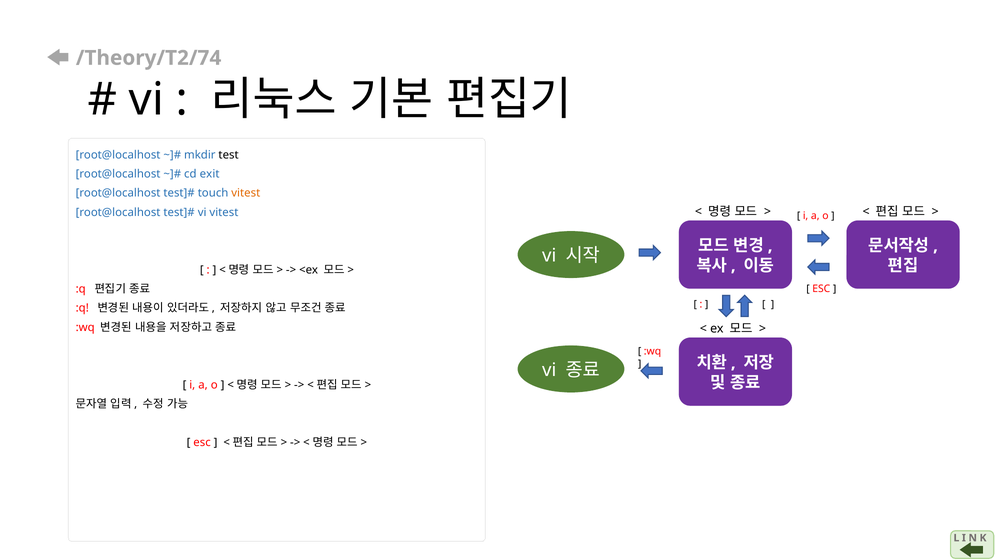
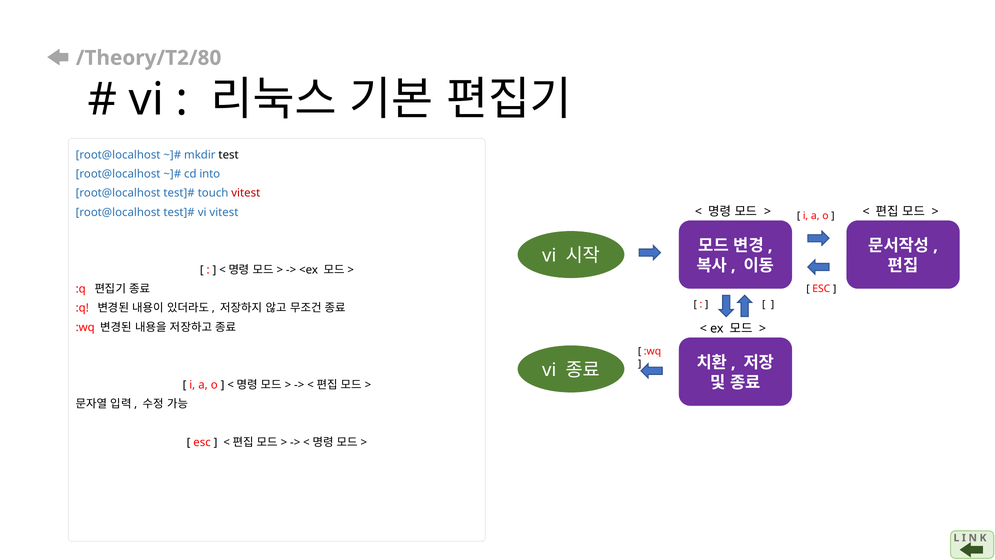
/Theory/T2/74: /Theory/T2/74 -> /Theory/T2/80
exit: exit -> into
vitest at (246, 193) colour: orange -> red
